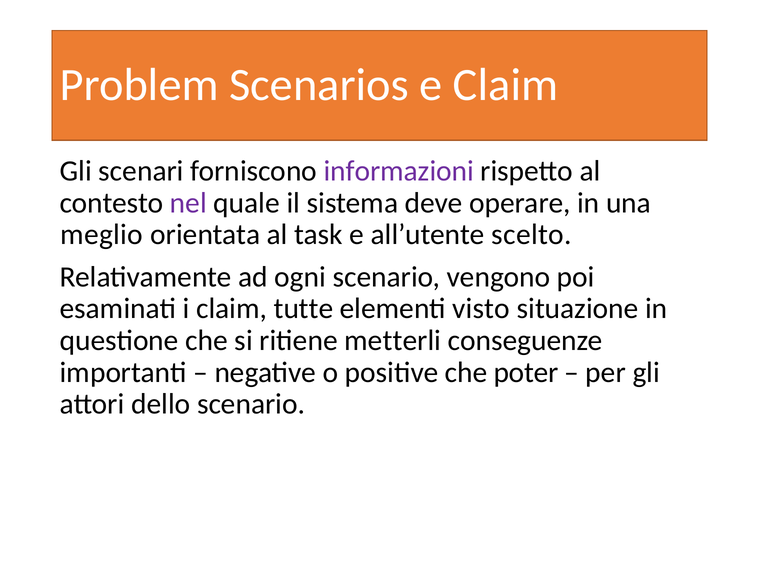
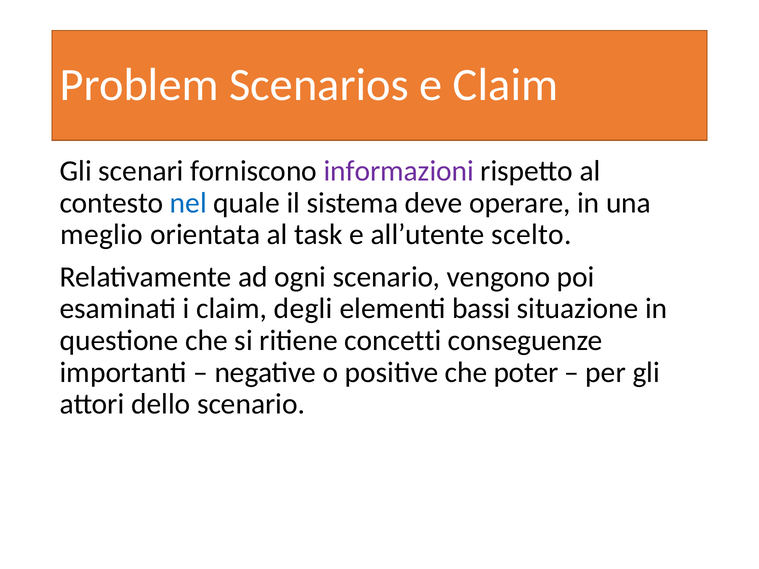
nel colour: purple -> blue
tutte: tutte -> degli
visto: visto -> bassi
metterli: metterli -> concetti
